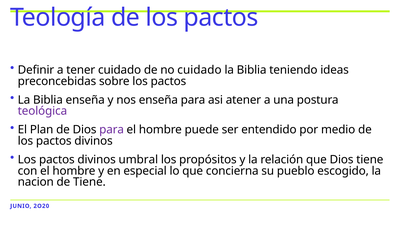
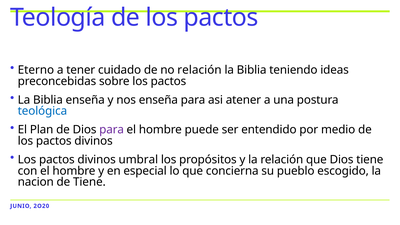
Definir: Definir -> Eterno
no cuidado: cuidado -> relación
teológica colour: purple -> blue
